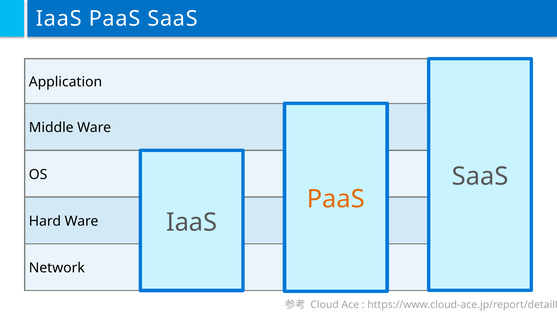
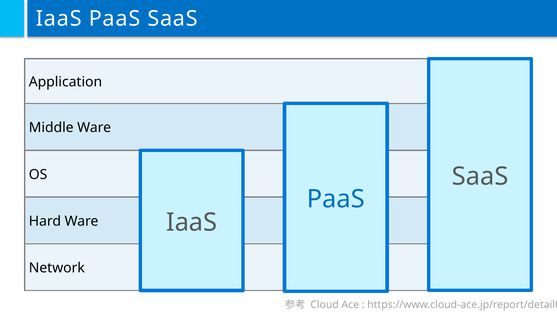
PaaS at (336, 199) colour: orange -> blue
